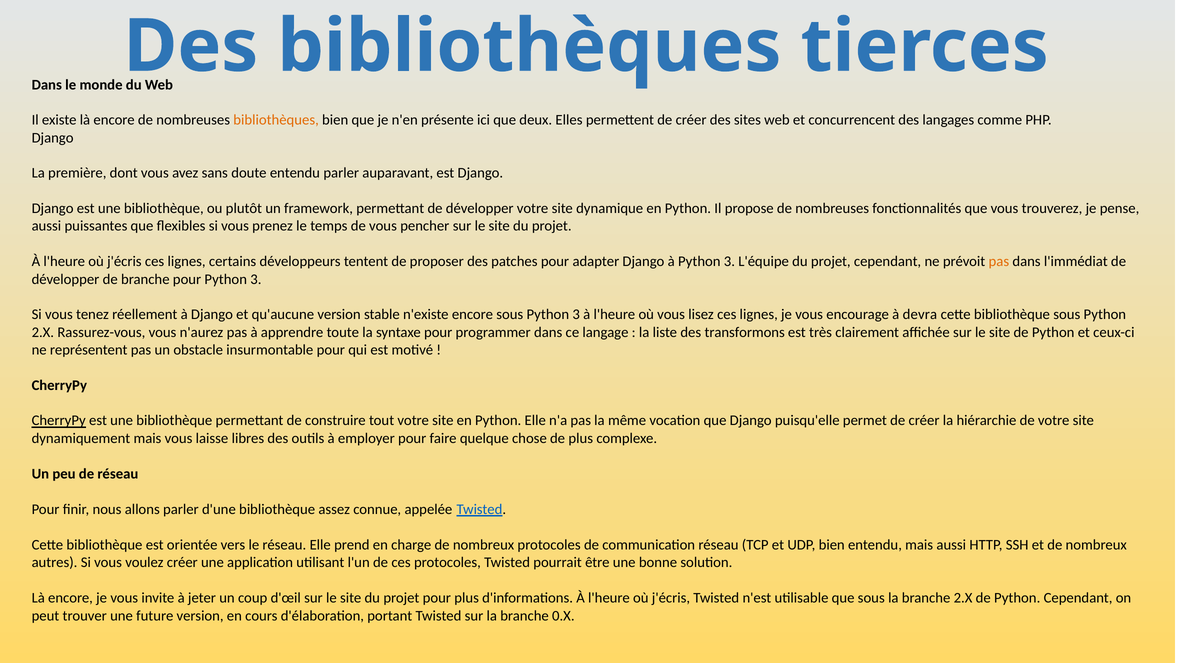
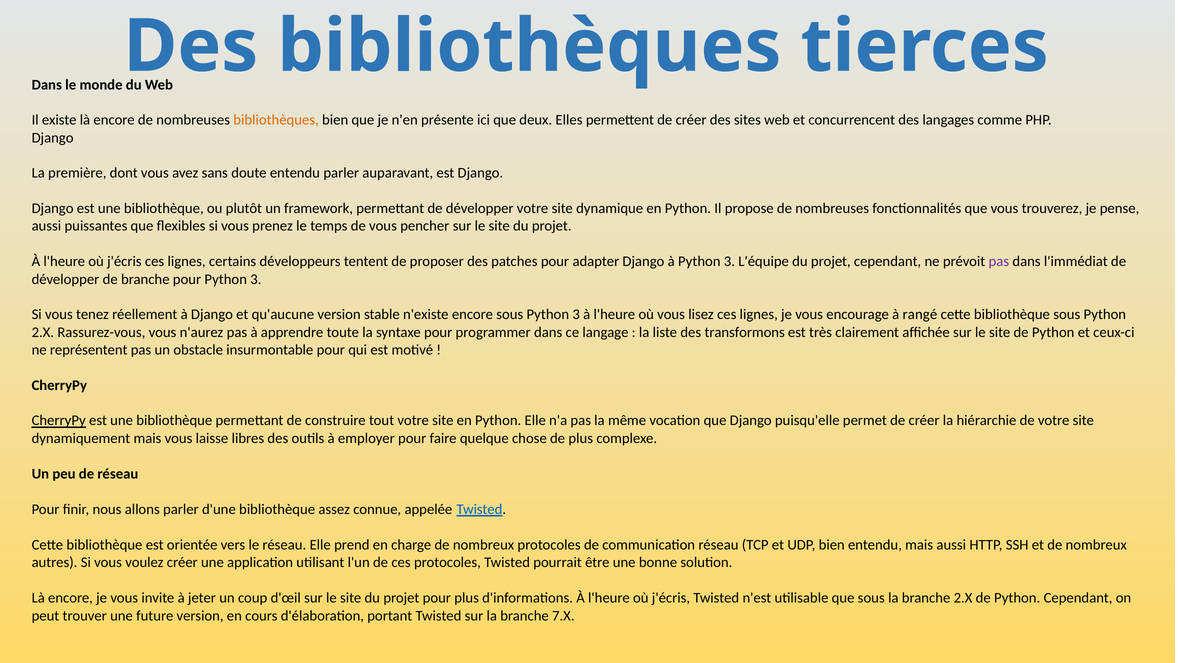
pas at (999, 261) colour: orange -> purple
devra: devra -> rangé
0.X: 0.X -> 7.X
